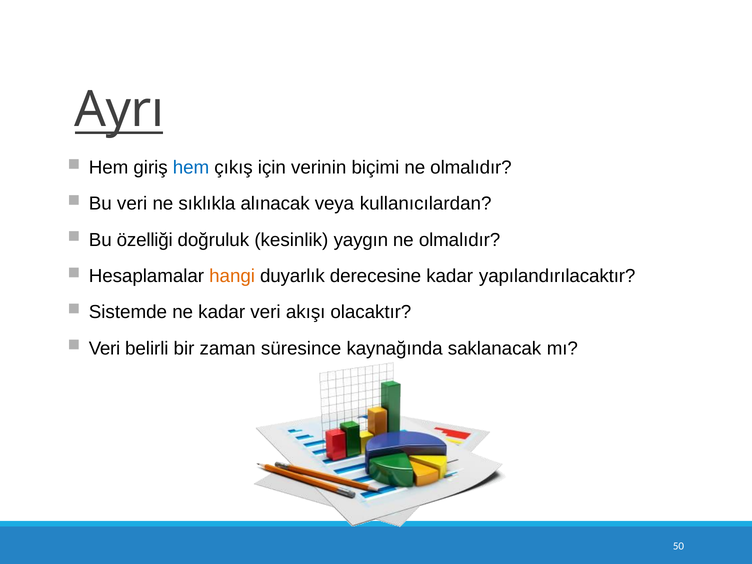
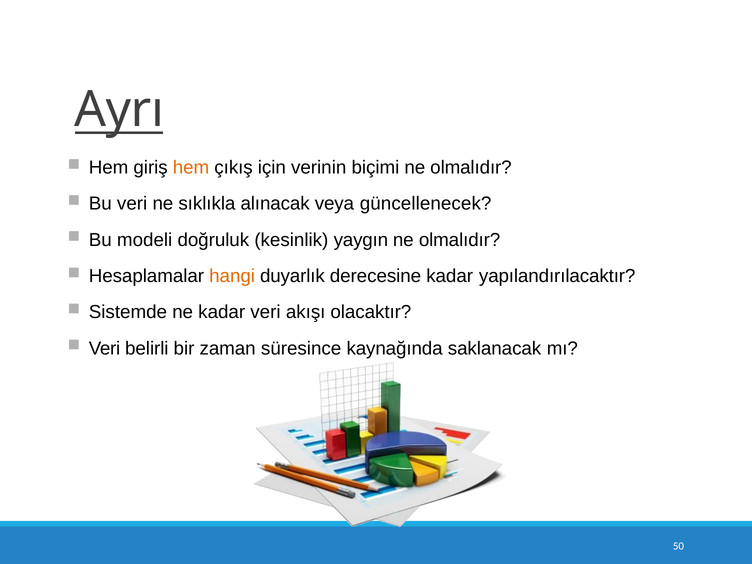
hem at (191, 168) colour: blue -> orange
kullanıcılardan: kullanıcılardan -> güncellenecek
özelliği: özelliği -> modeli
